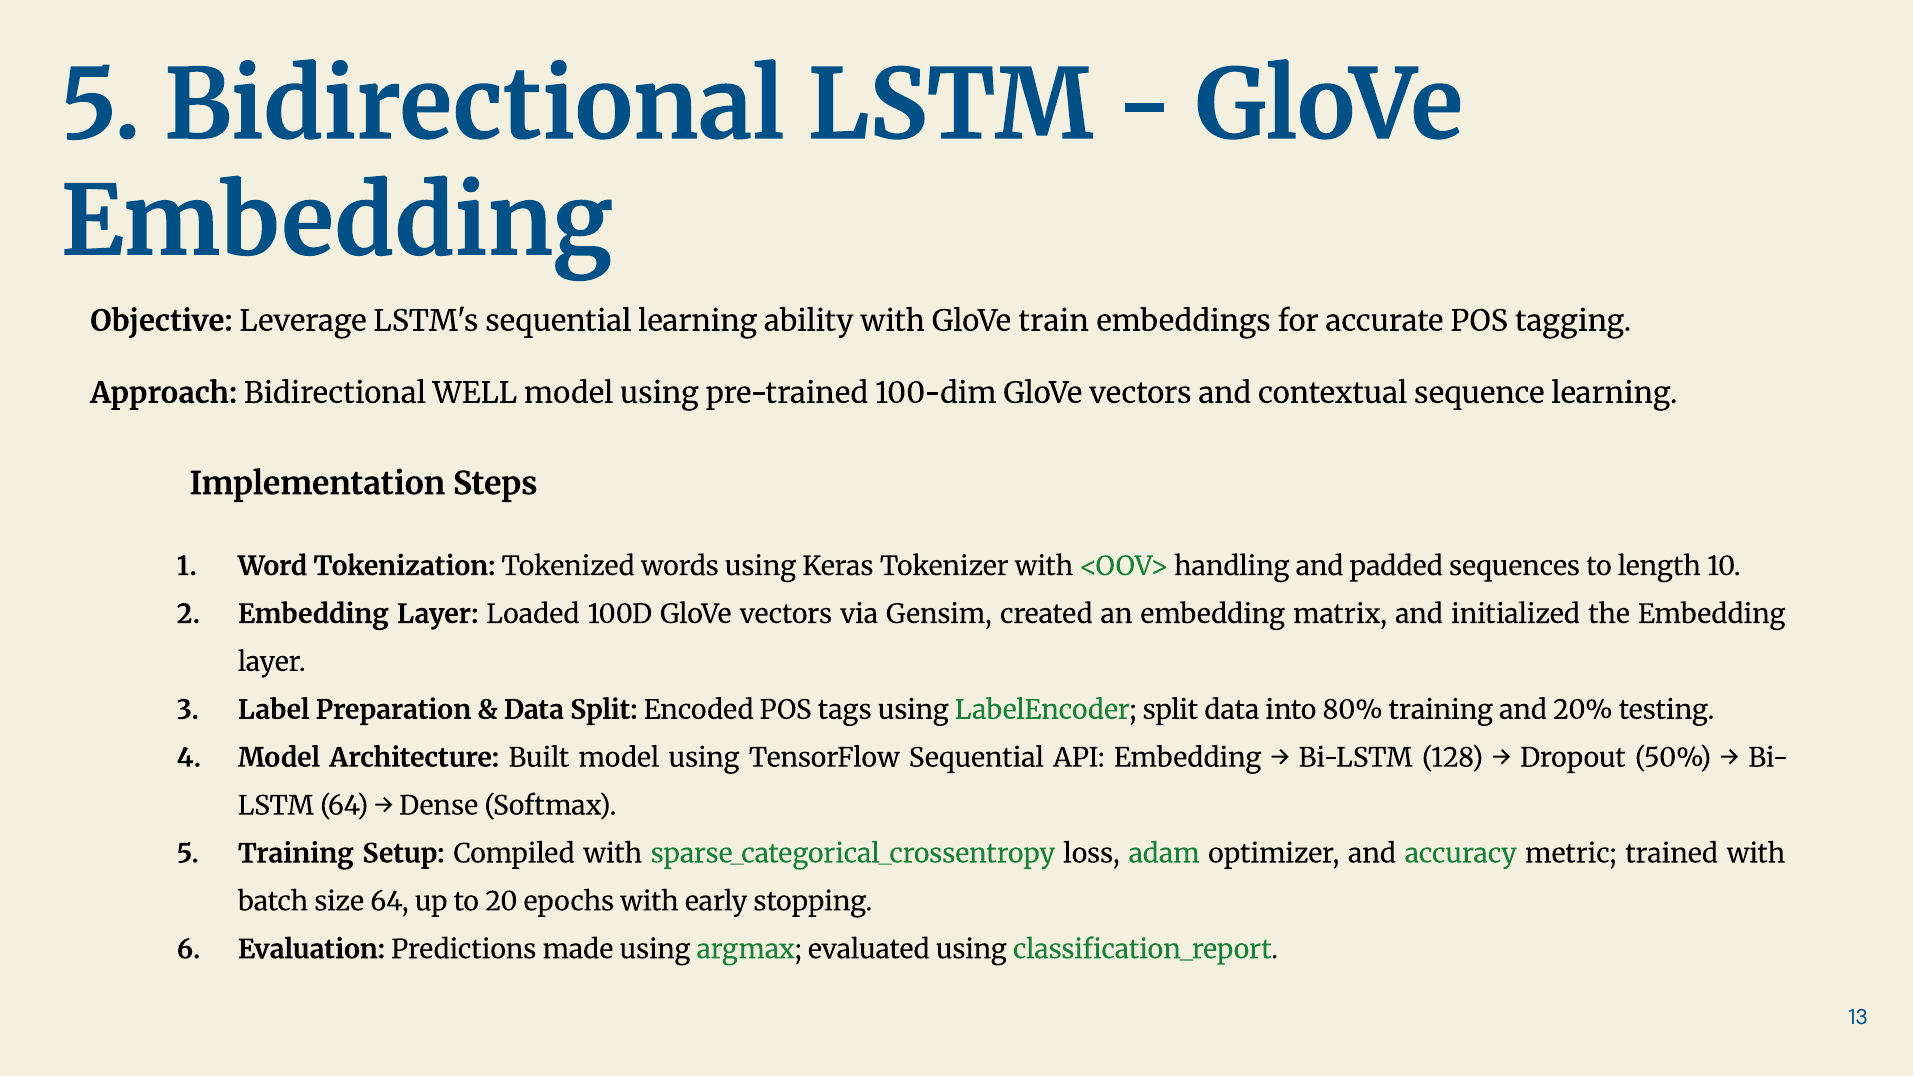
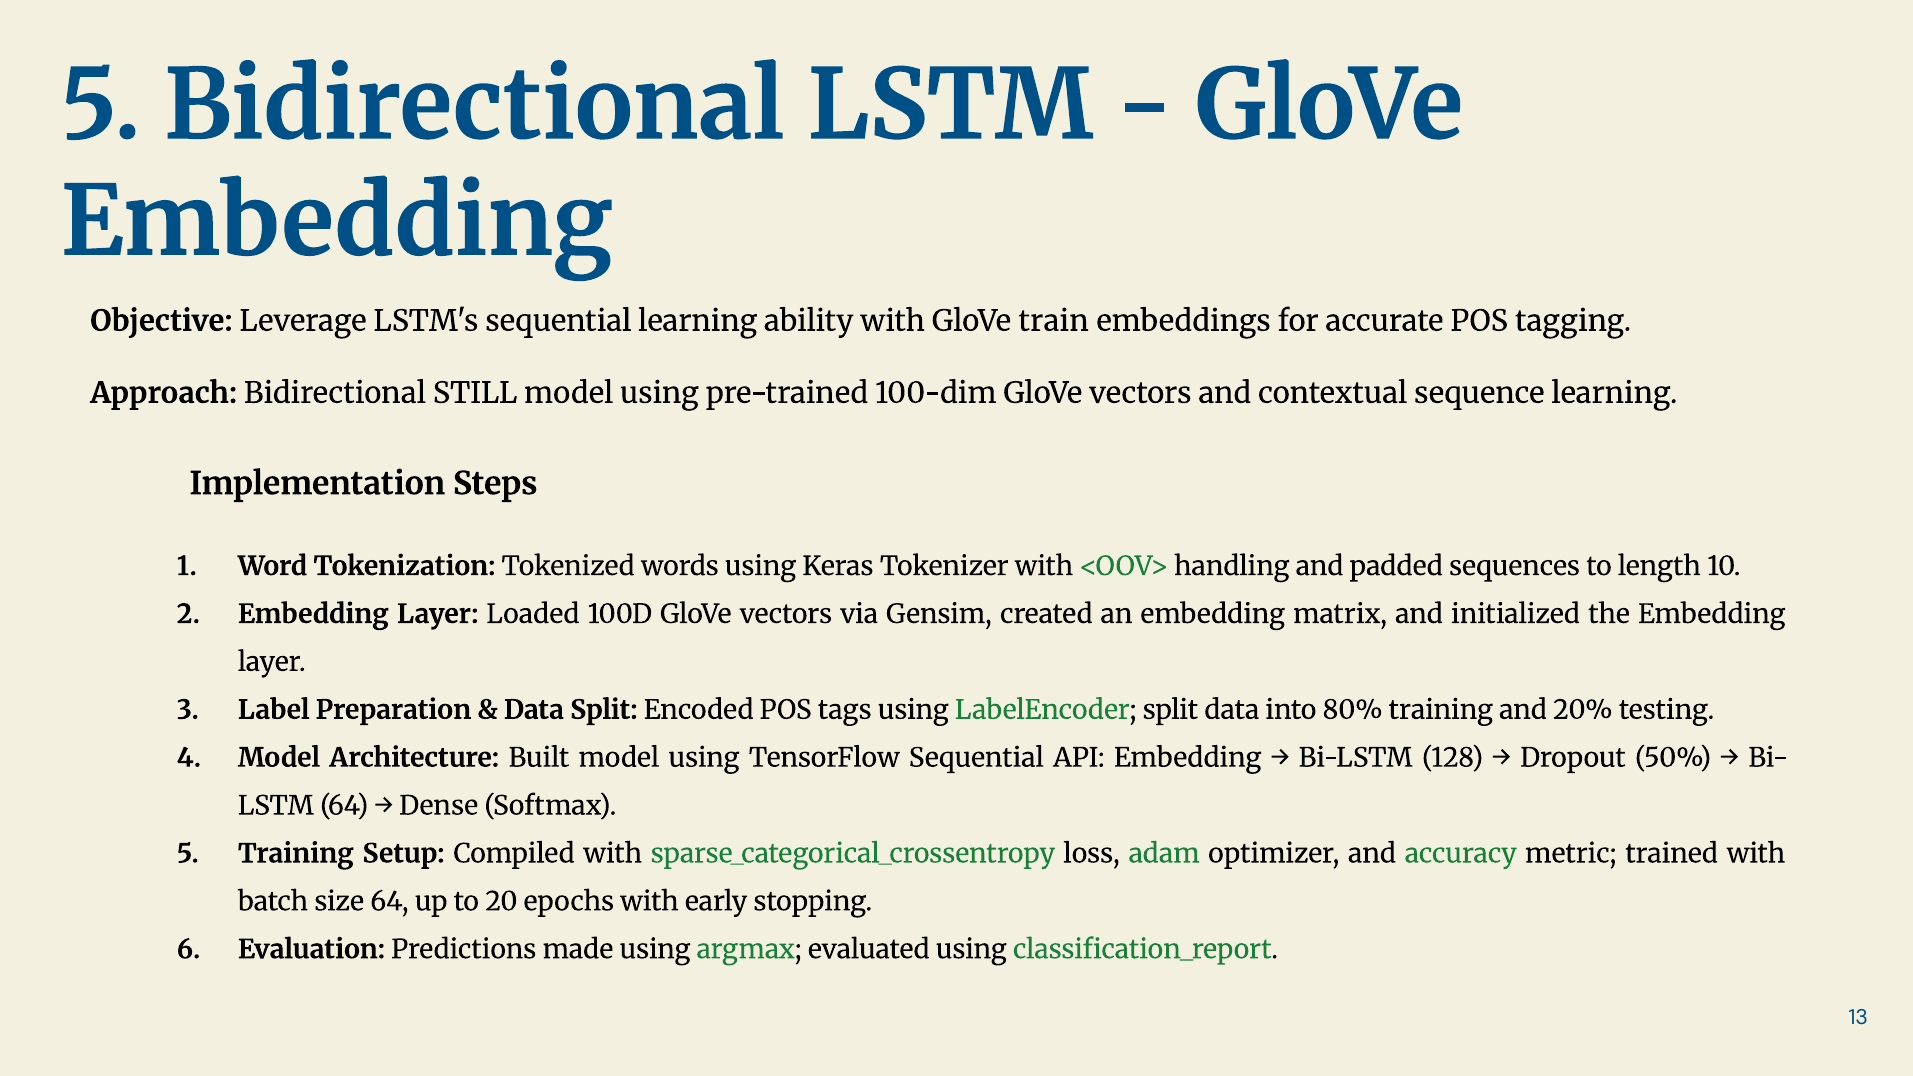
WELL: WELL -> STILL
